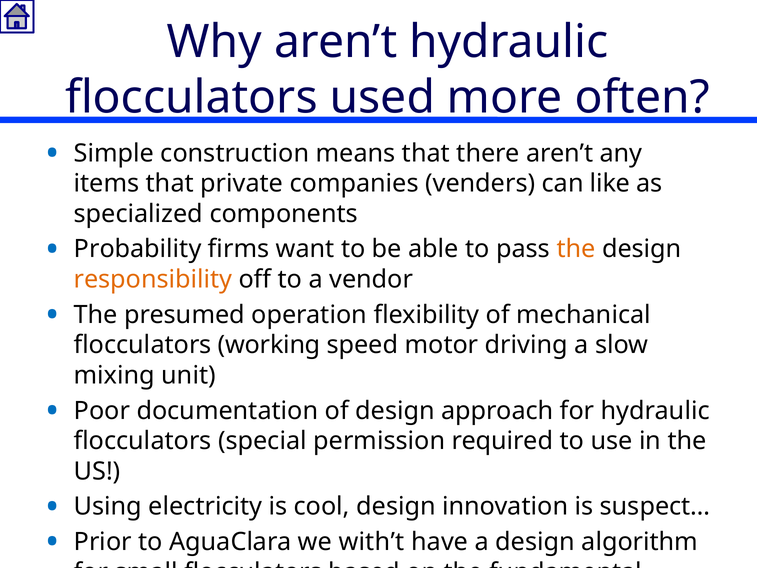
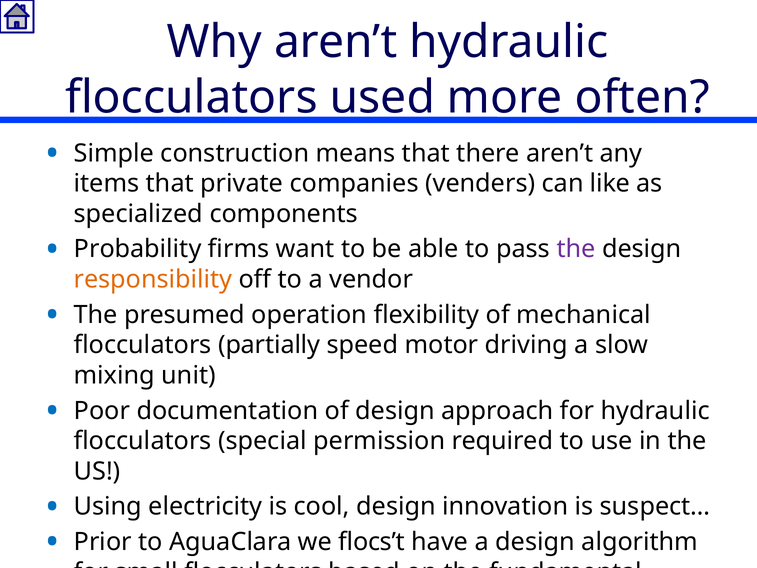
the at (576, 249) colour: orange -> purple
working: working -> partially
with’t: with’t -> flocs’t
